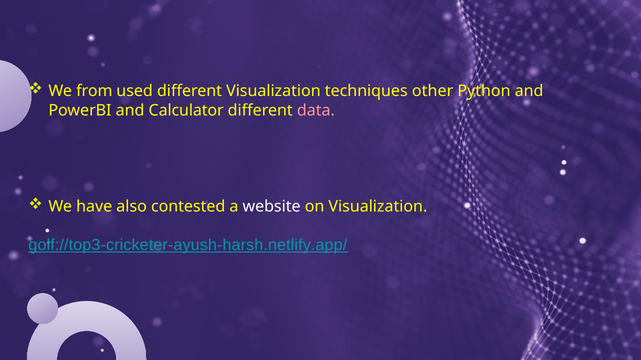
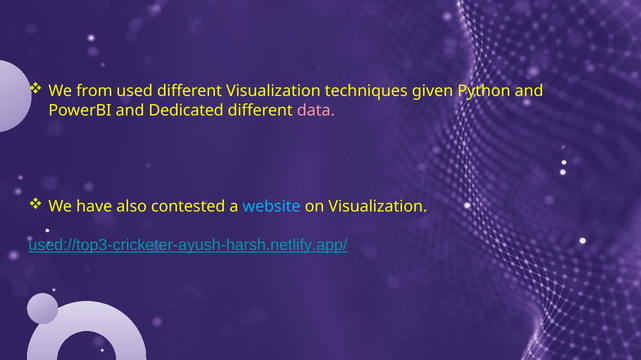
other: other -> given
Calculator: Calculator -> Dedicated
website colour: white -> light blue
golf://top3-cricketer-ayush-harsh.netlify.app/: golf://top3-cricketer-ayush-harsh.netlify.app/ -> used://top3-cricketer-ayush-harsh.netlify.app/
